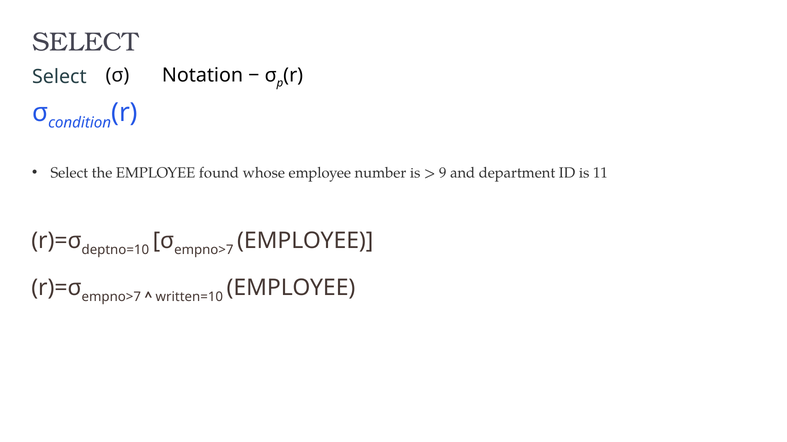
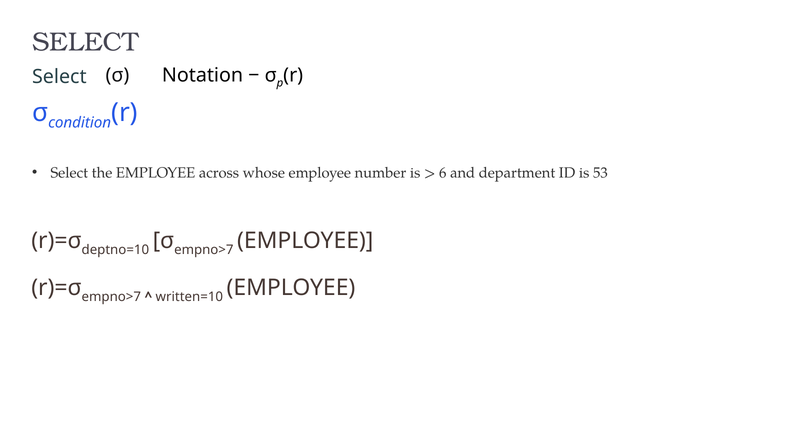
found: found -> across
9: 9 -> 6
11: 11 -> 53
